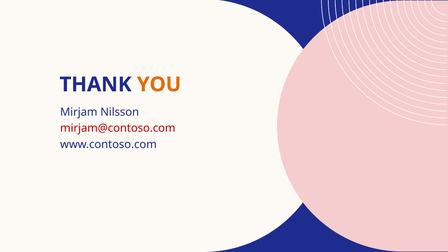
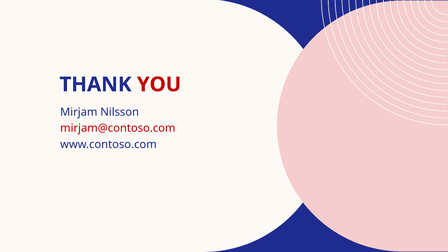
YOU colour: orange -> red
